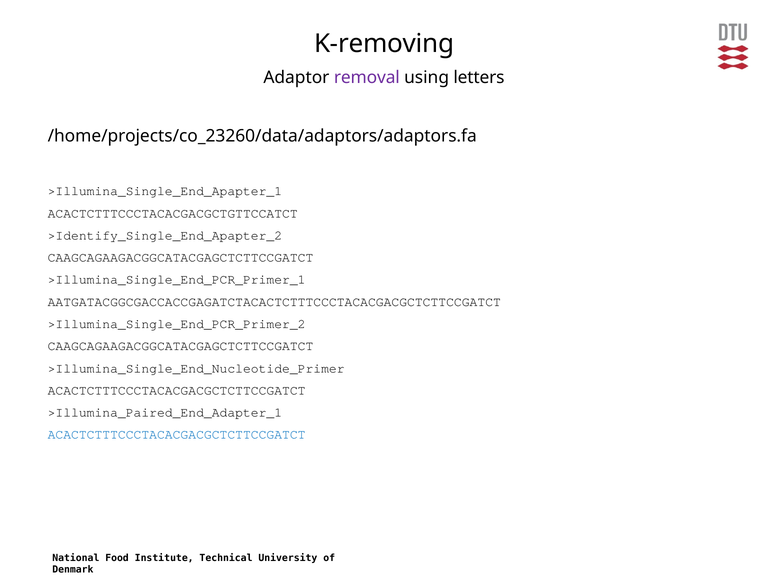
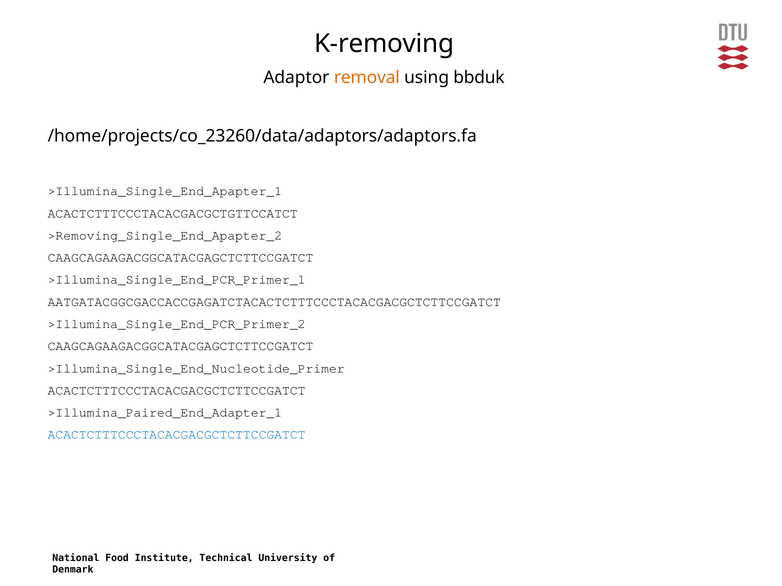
removal colour: purple -> orange
letters: letters -> bbduk
>Identify_Single_End_Apapter_2: >Identify_Single_End_Apapter_2 -> >Removing_Single_End_Apapter_2
